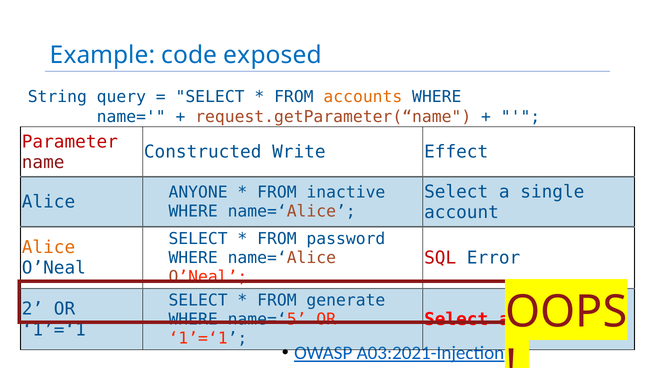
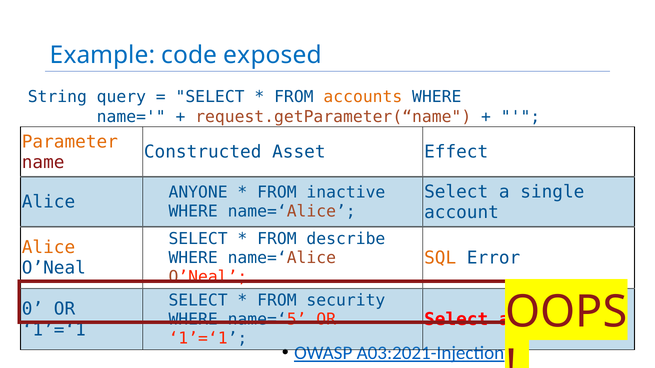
Parameter colour: red -> orange
Write: Write -> Asset
password: password -> describe
SQL colour: red -> orange
generate: generate -> security
2: 2 -> 0
